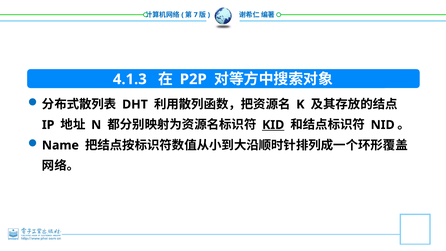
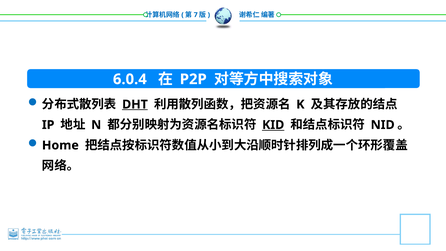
4.1.3: 4.1.3 -> 6.0.4
DHT underline: none -> present
Name: Name -> Home
